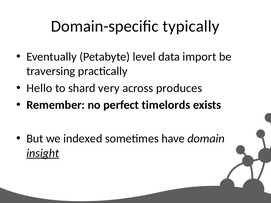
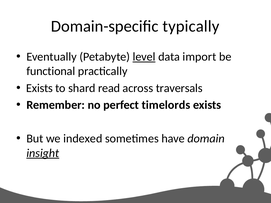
level underline: none -> present
traversing: traversing -> functional
Hello at (39, 88): Hello -> Exists
very: very -> read
produces: produces -> traversals
